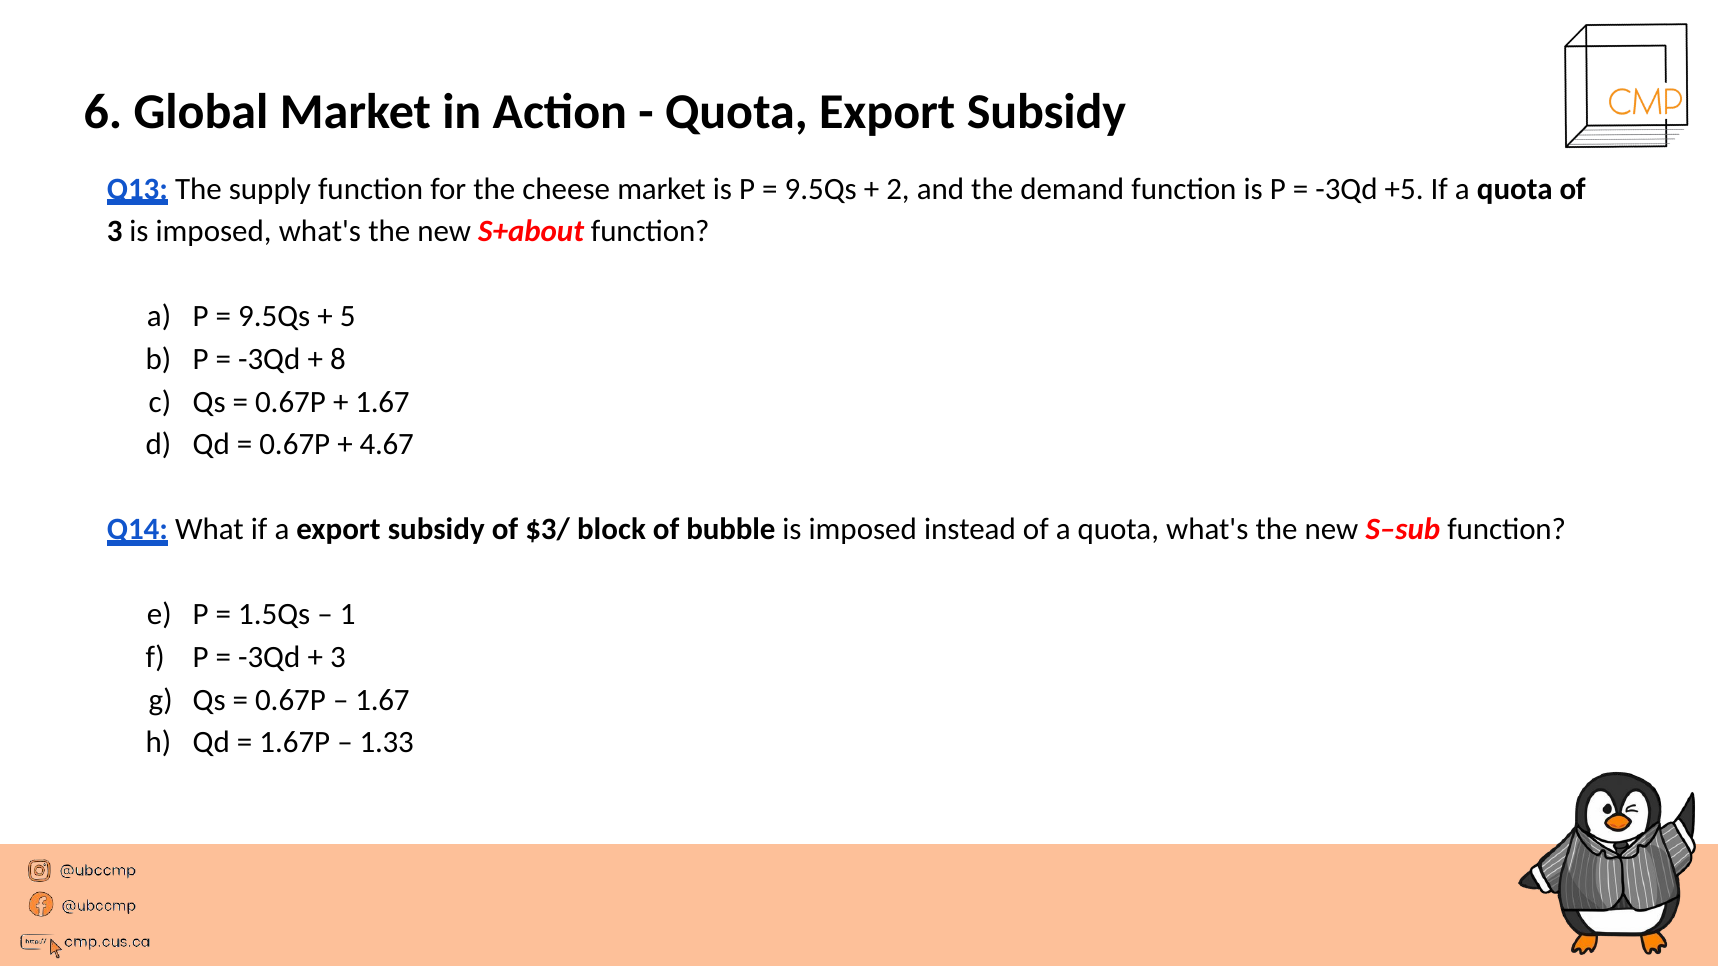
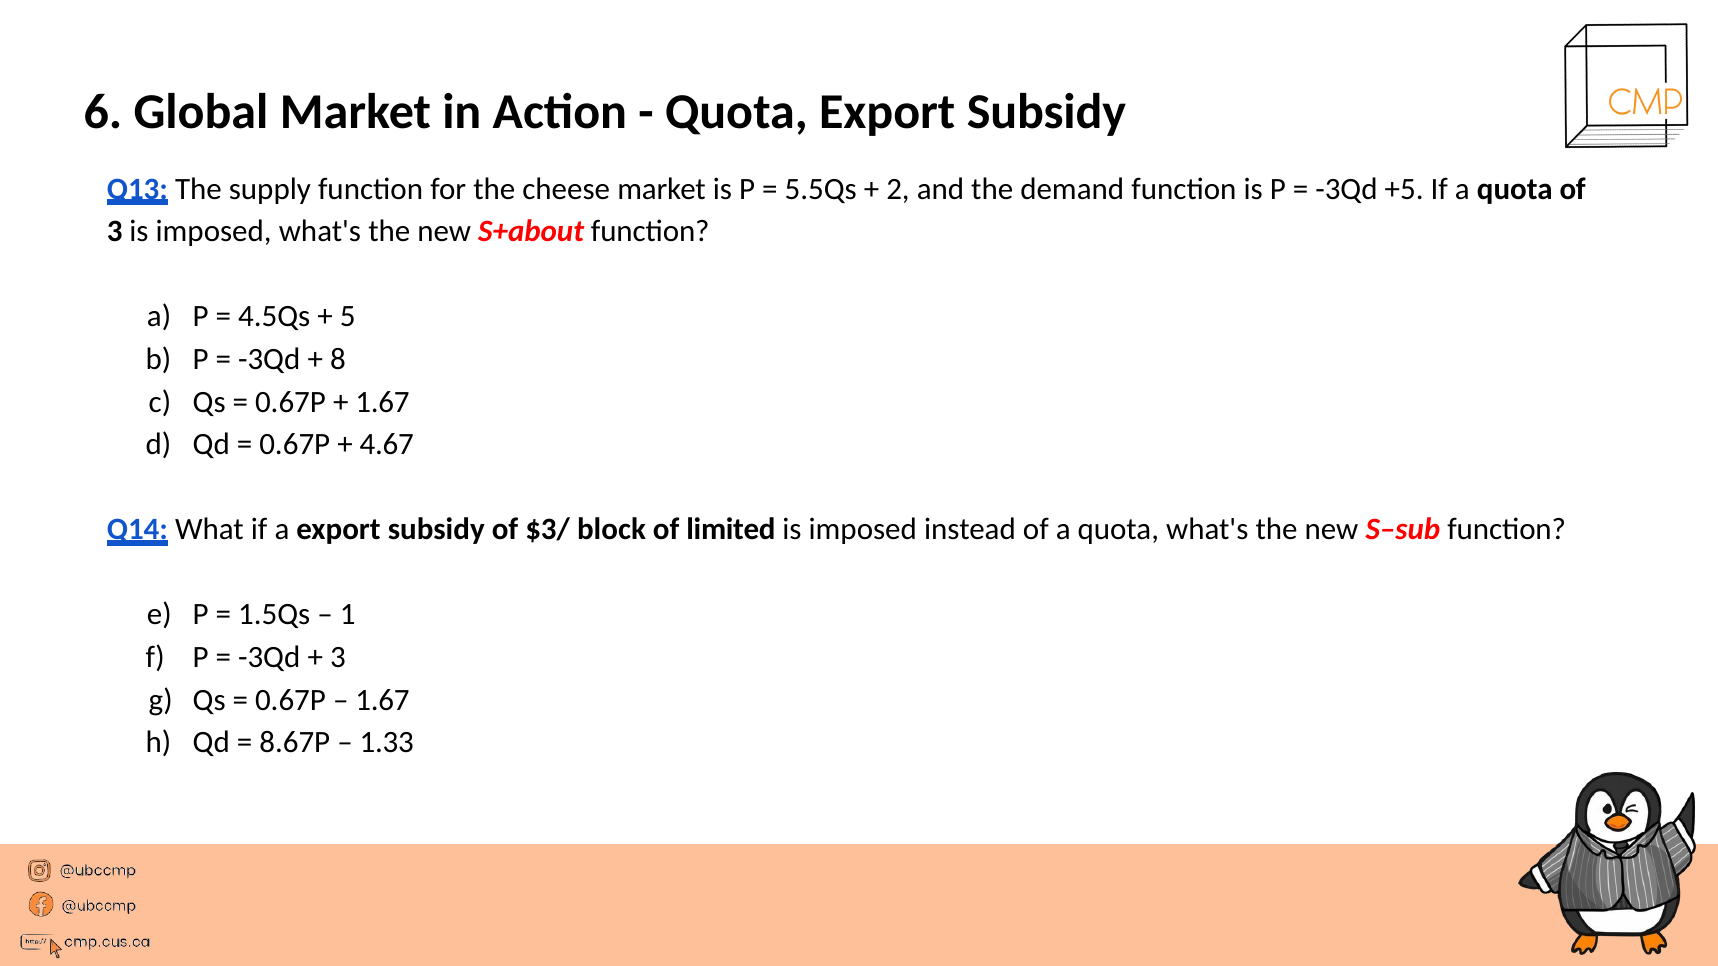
9.5Qs at (821, 189): 9.5Qs -> 5.5Qs
9.5Qs at (274, 316): 9.5Qs -> 4.5Qs
bubble: bubble -> limited
1.67P: 1.67P -> 8.67P
